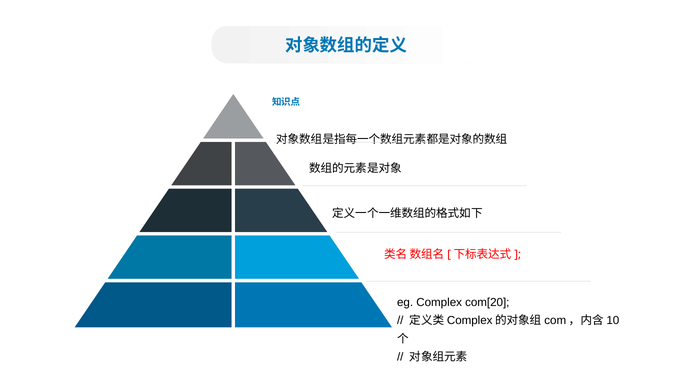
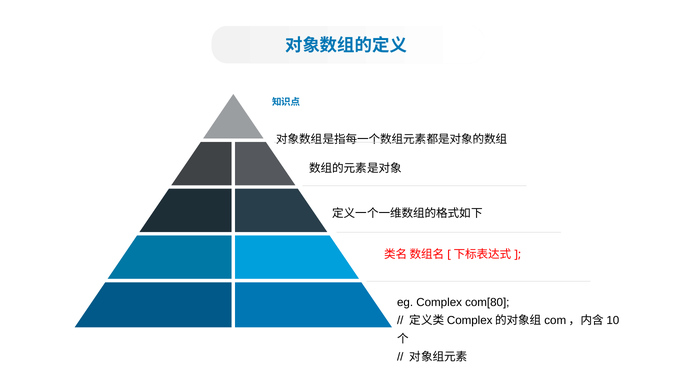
com[20: com[20 -> com[80
